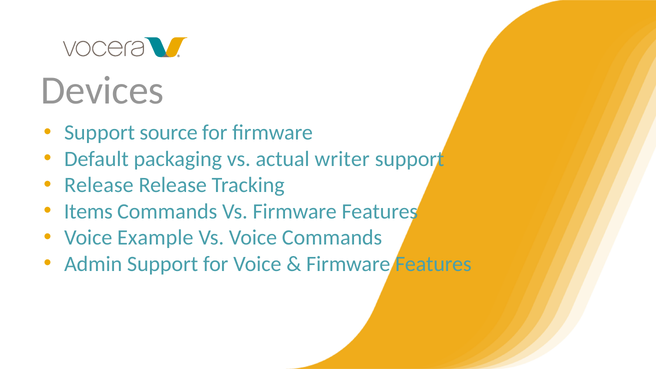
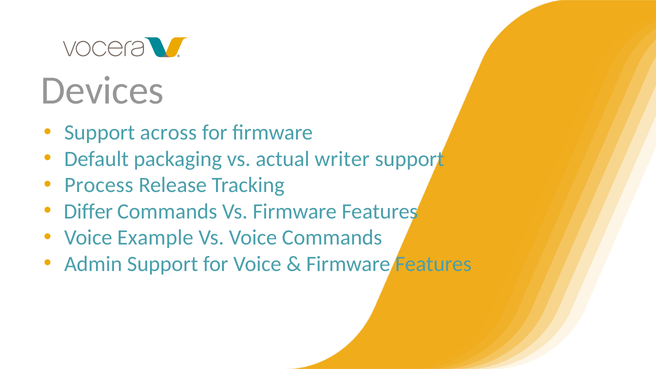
source: source -> across
Release at (99, 185): Release -> Process
Items: Items -> Differ
